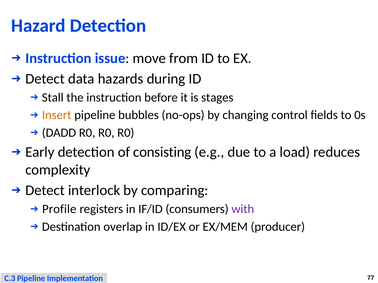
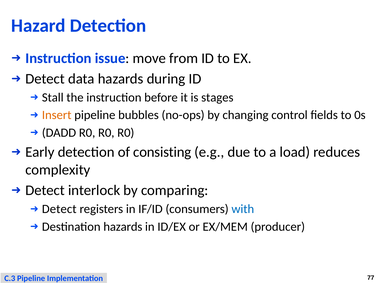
Profile at (59, 209): Profile -> Detect
with colour: purple -> blue
Destination overlap: overlap -> hazards
